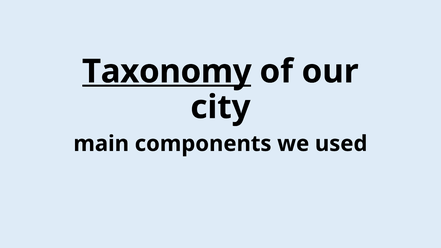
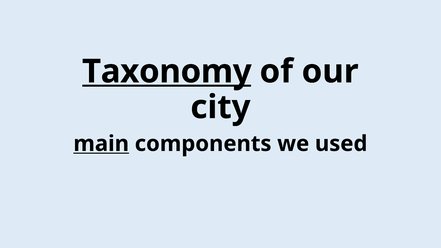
main underline: none -> present
